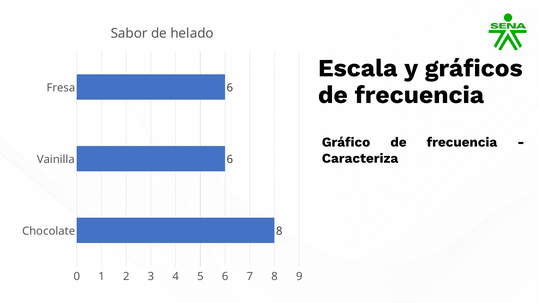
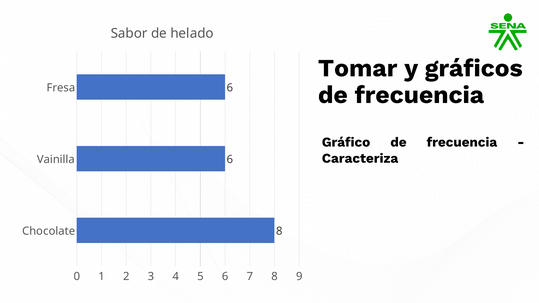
Escala: Escala -> Tomar
